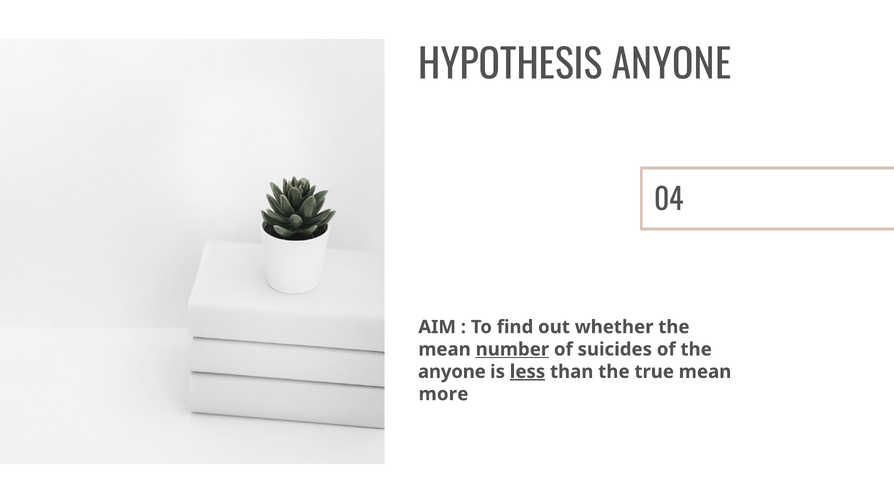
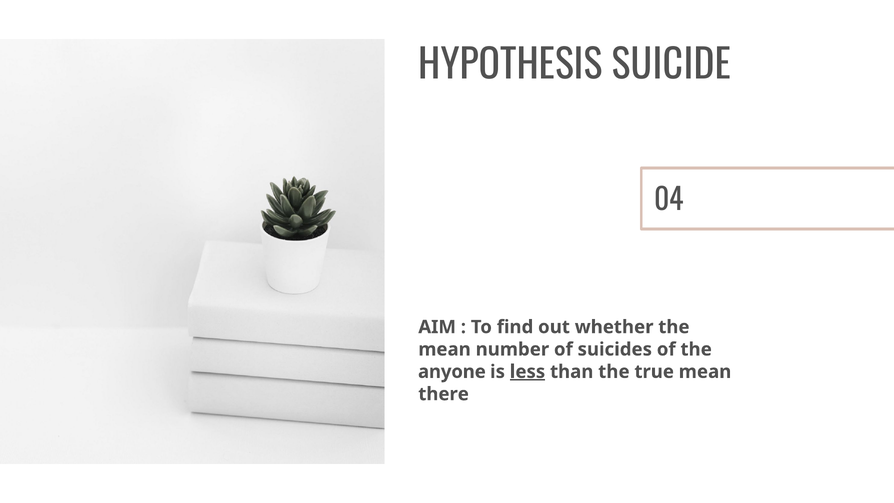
HYPOTHESIS ANYONE: ANYONE -> SUICIDE
number underline: present -> none
more: more -> there
